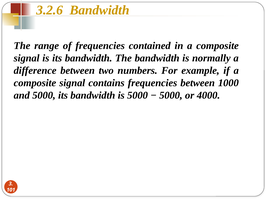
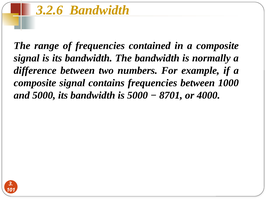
5000 at (171, 96): 5000 -> 8701
